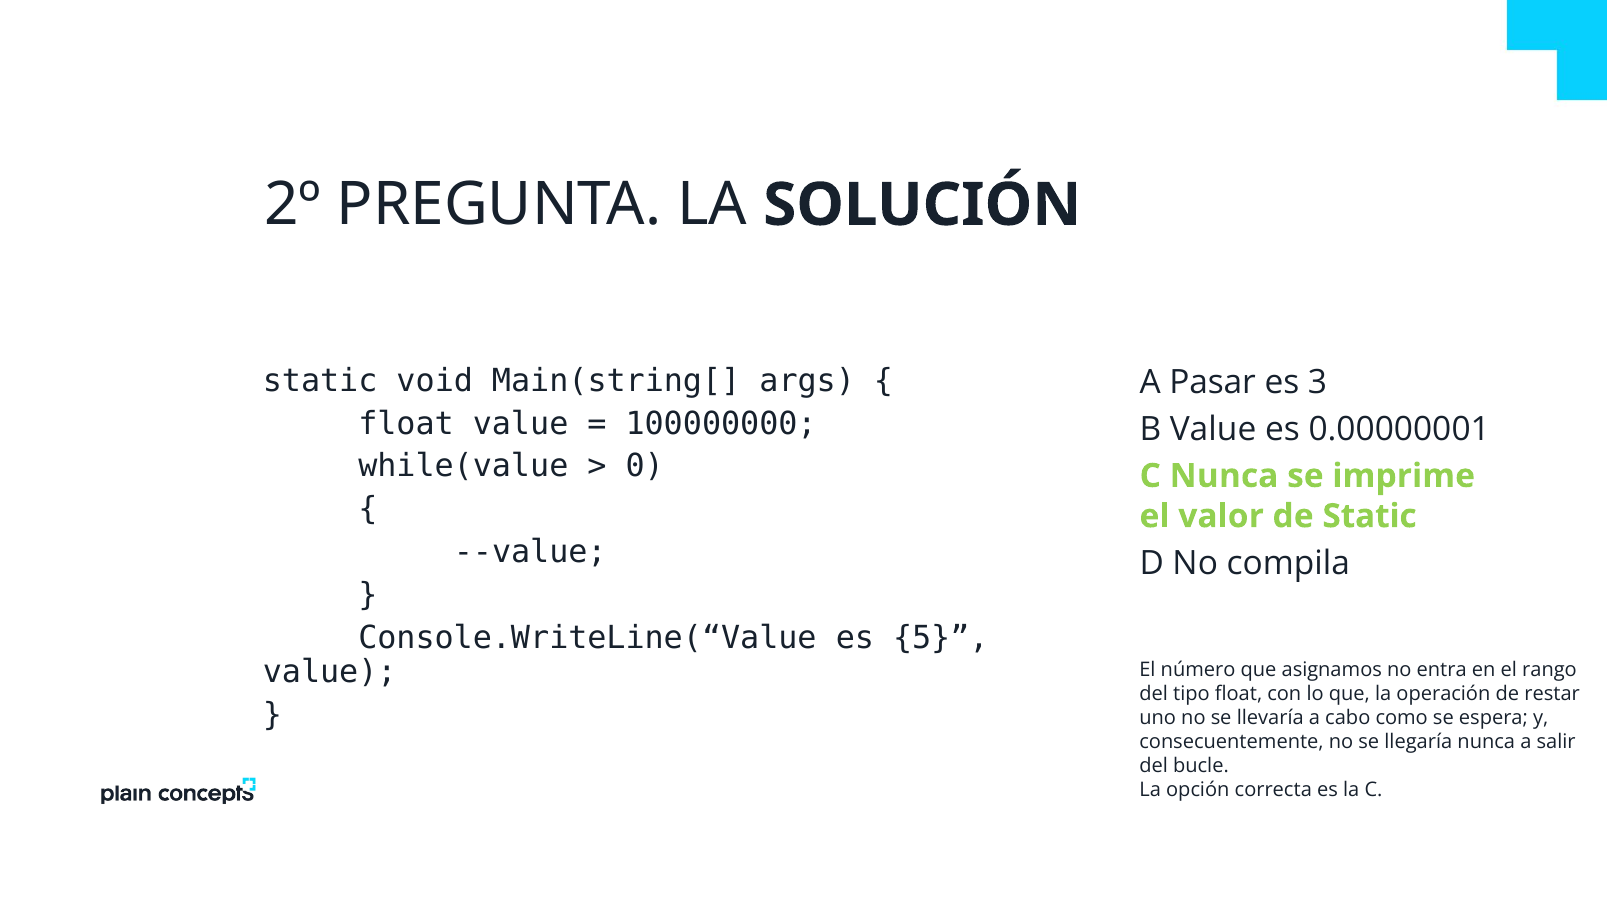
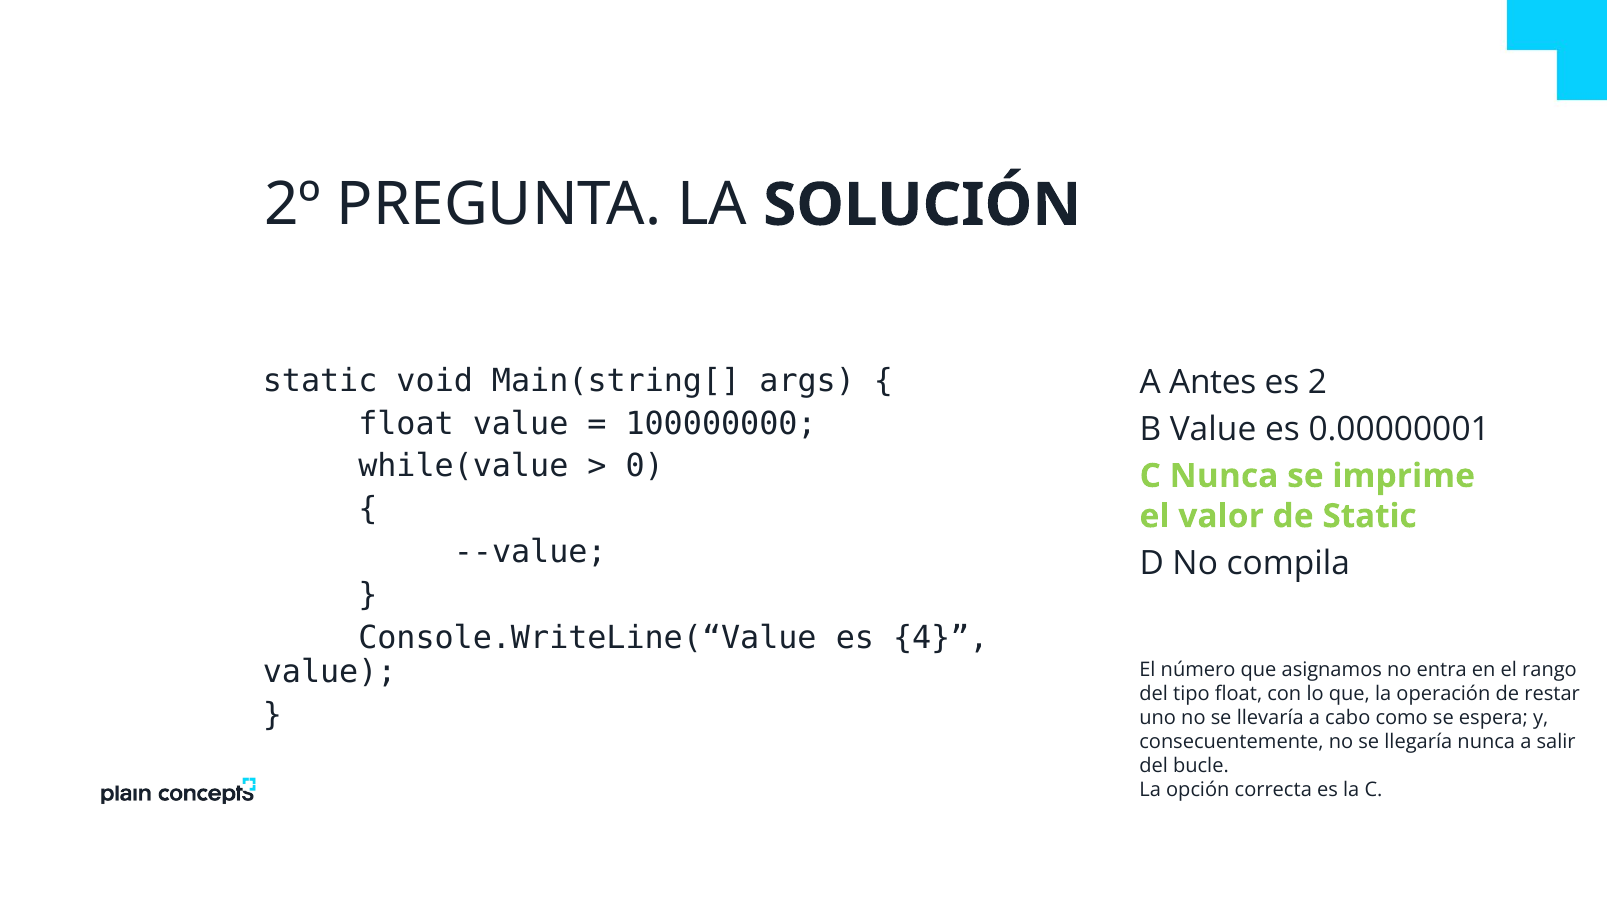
Pasar: Pasar -> Antes
3: 3 -> 2
5: 5 -> 4
